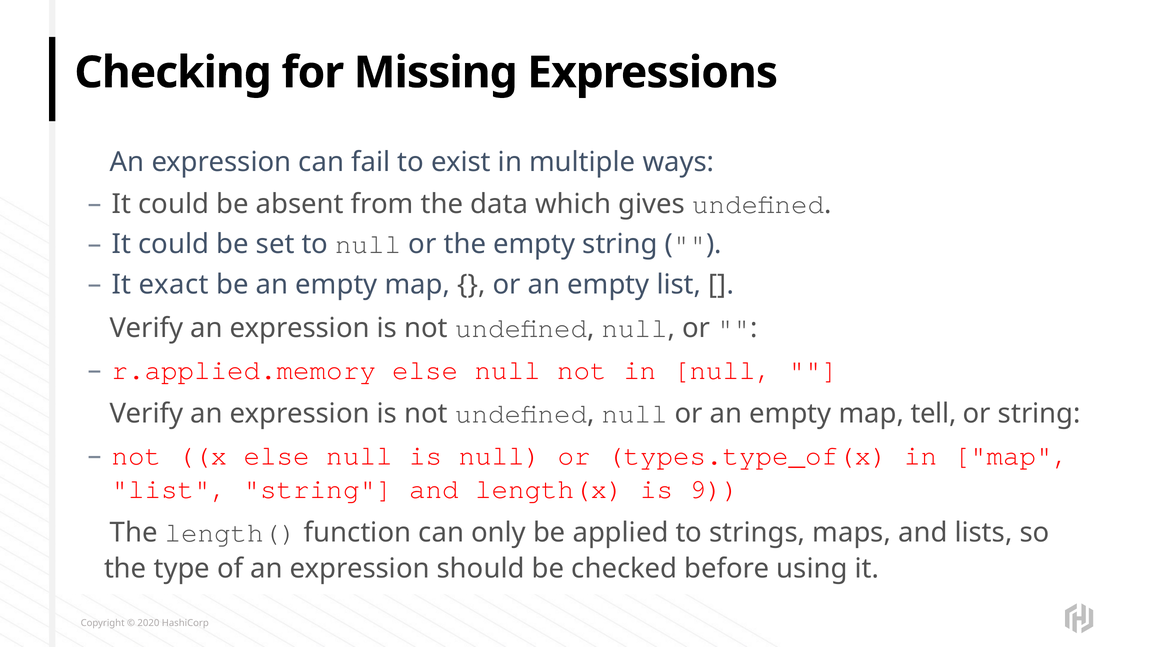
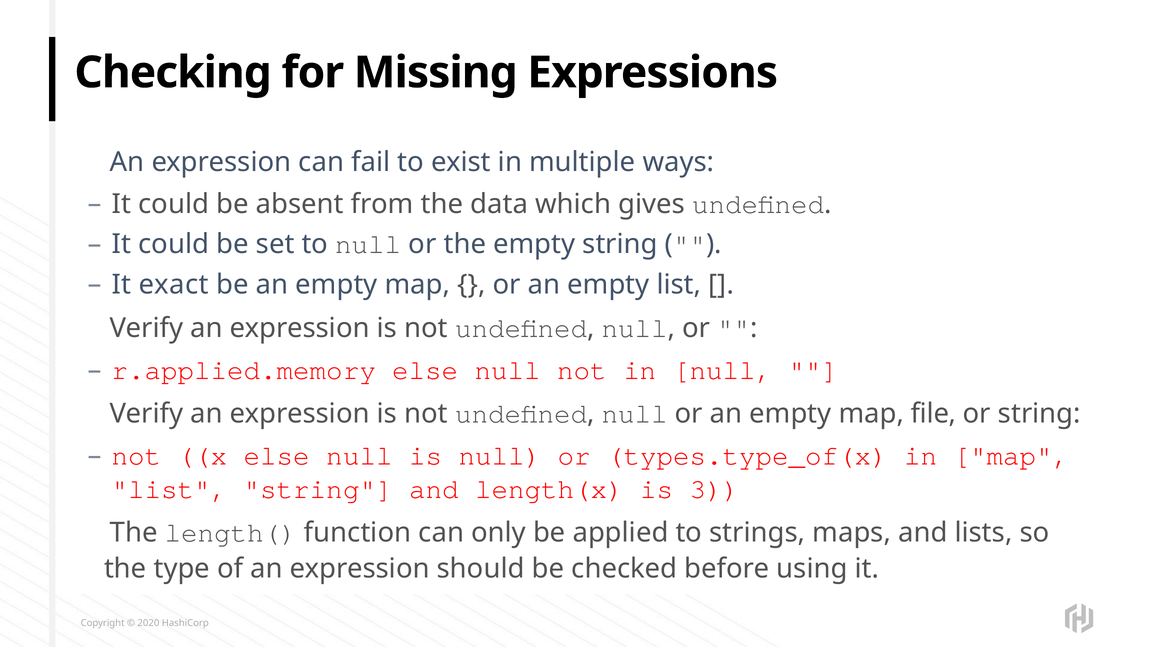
tell: tell -> file
9: 9 -> 3
